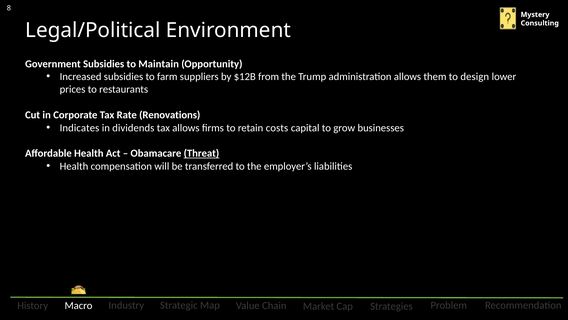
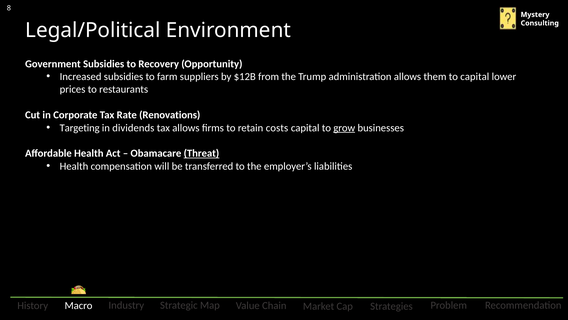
Maintain: Maintain -> Recovery
to design: design -> capital
Indicates: Indicates -> Targeting
grow underline: none -> present
